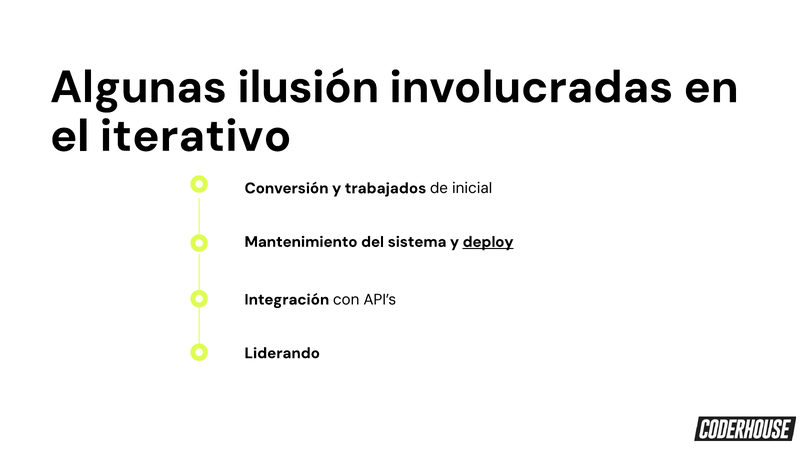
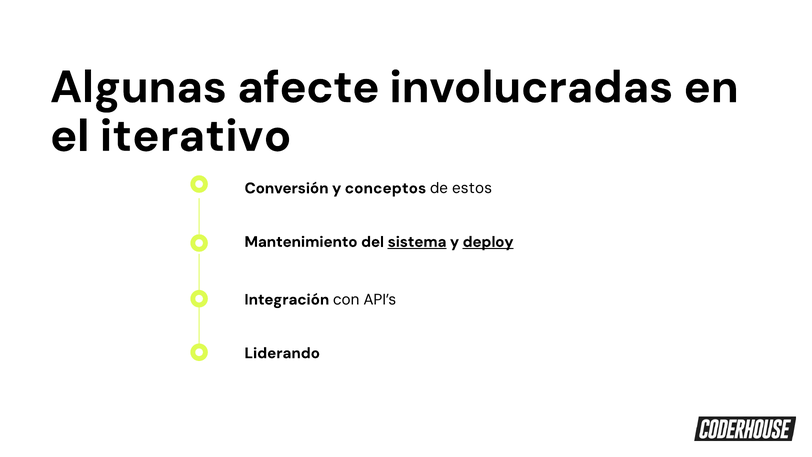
ilusión: ilusión -> afecte
trabajados: trabajados -> conceptos
inicial: inicial -> estos
sistema underline: none -> present
